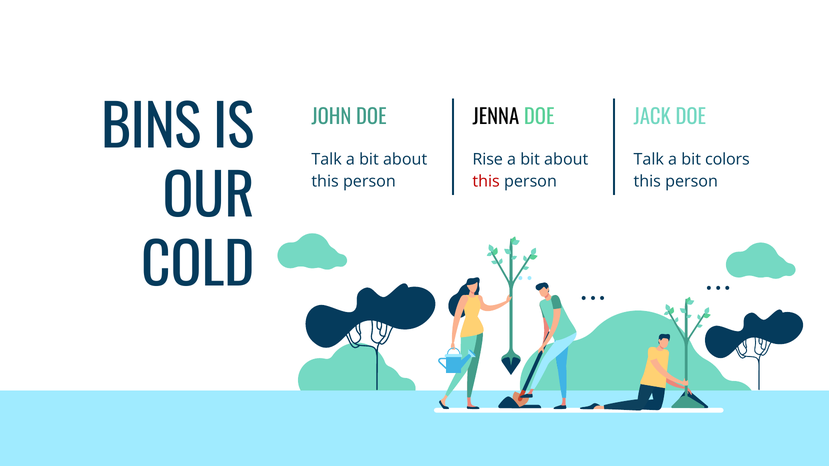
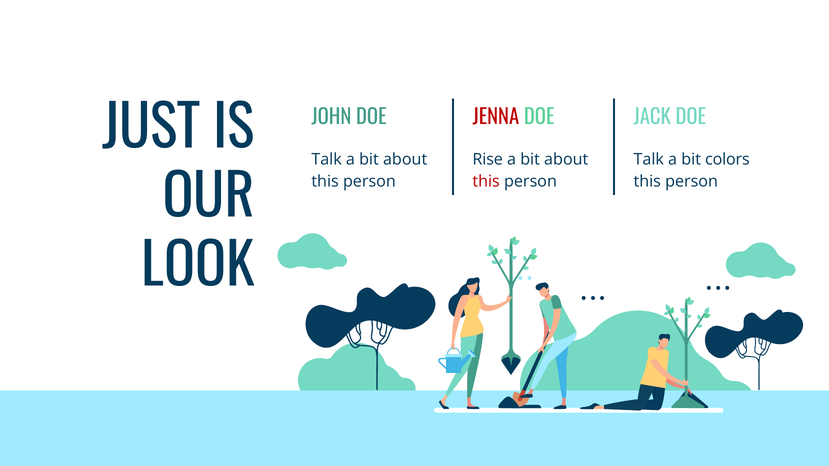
JENNA colour: black -> red
BINS: BINS -> JUST
COLD: COLD -> LOOK
